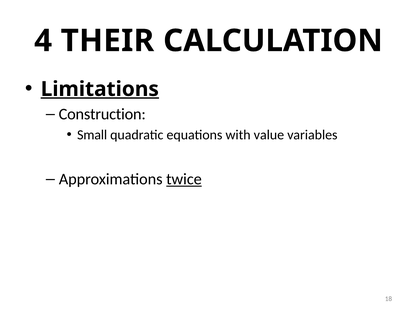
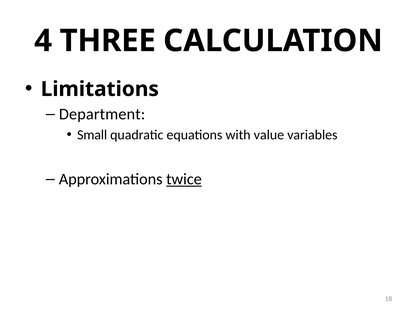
THEIR: THEIR -> THREE
Limitations underline: present -> none
Construction: Construction -> Department
